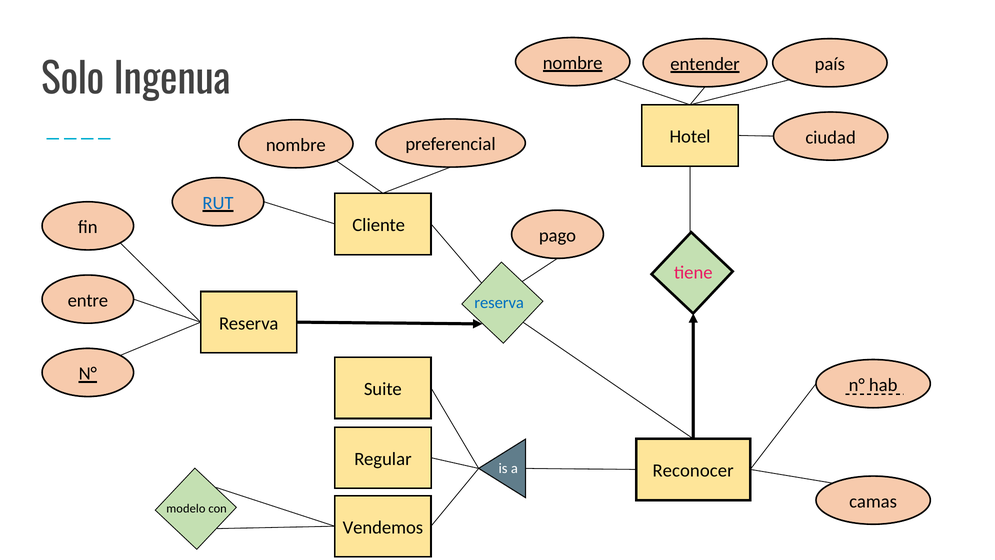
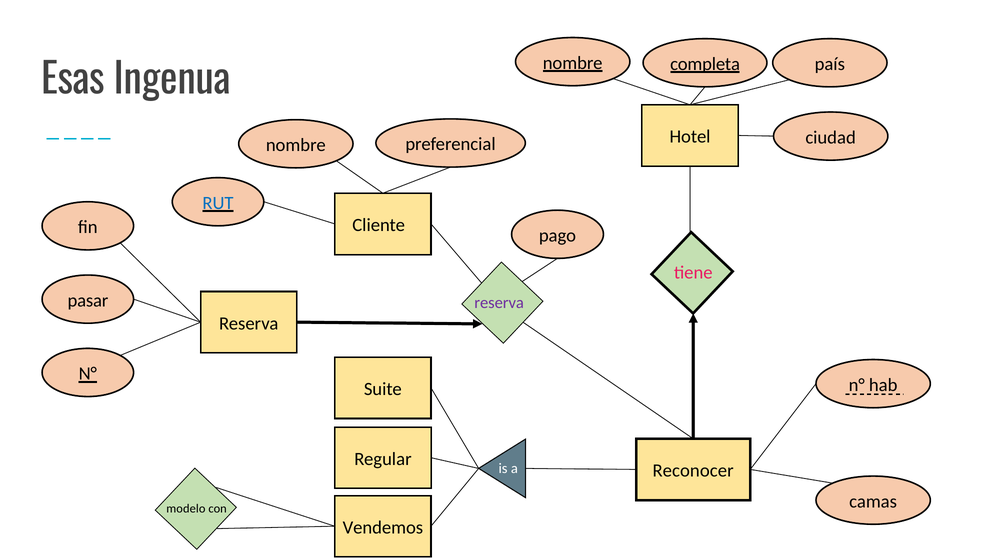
entender: entender -> completa
Solo: Solo -> Esas
entre: entre -> pasar
reserva at (499, 303) colour: blue -> purple
